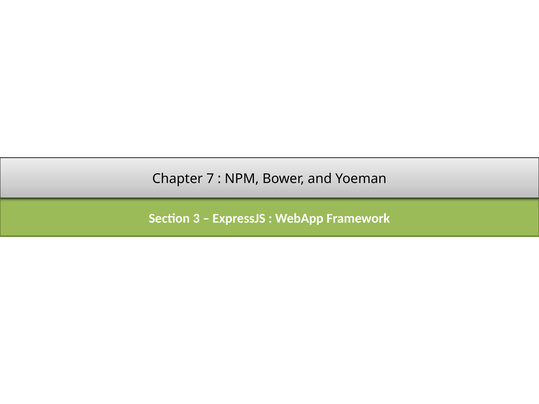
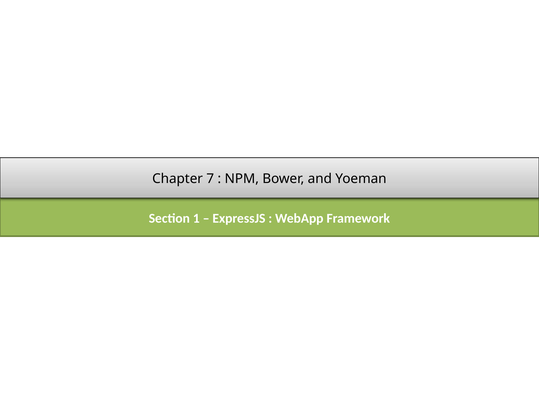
3: 3 -> 1
